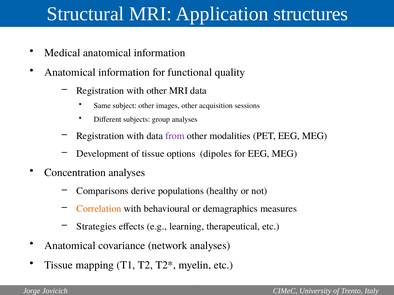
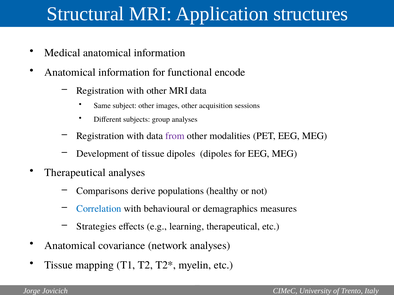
quality: quality -> encode
tissue options: options -> dipoles
Concentration at (75, 173): Concentration -> Therapeutical
Correlation colour: orange -> blue
